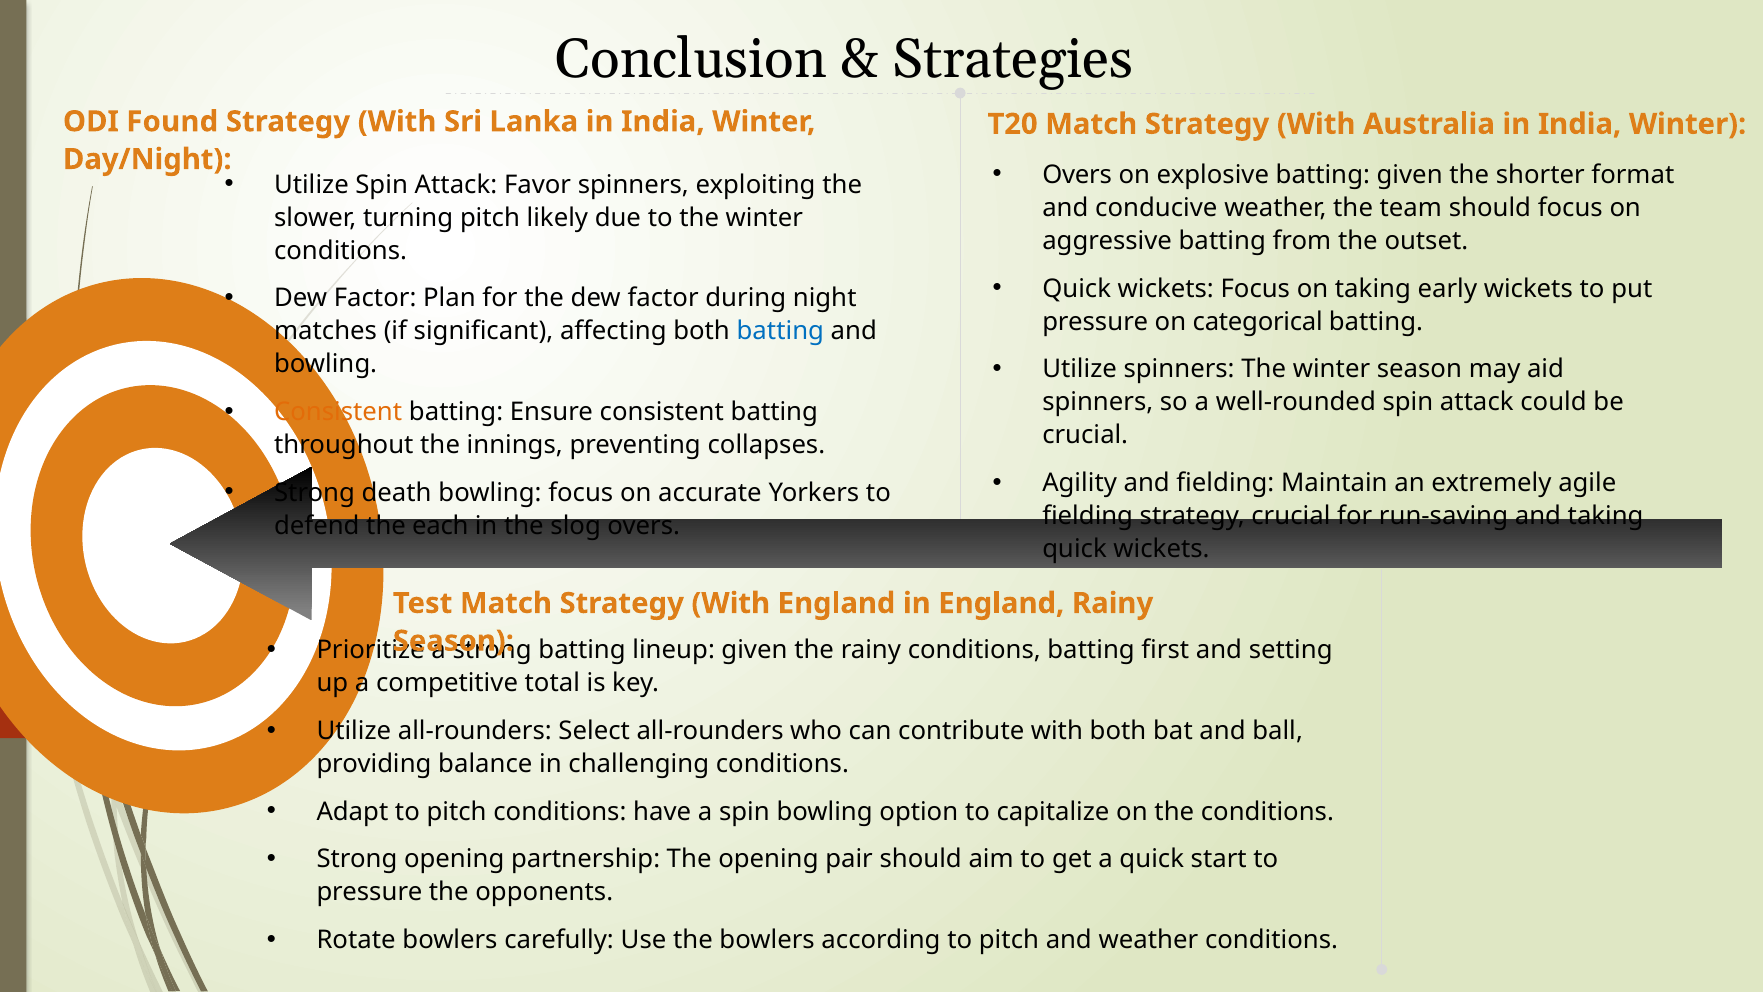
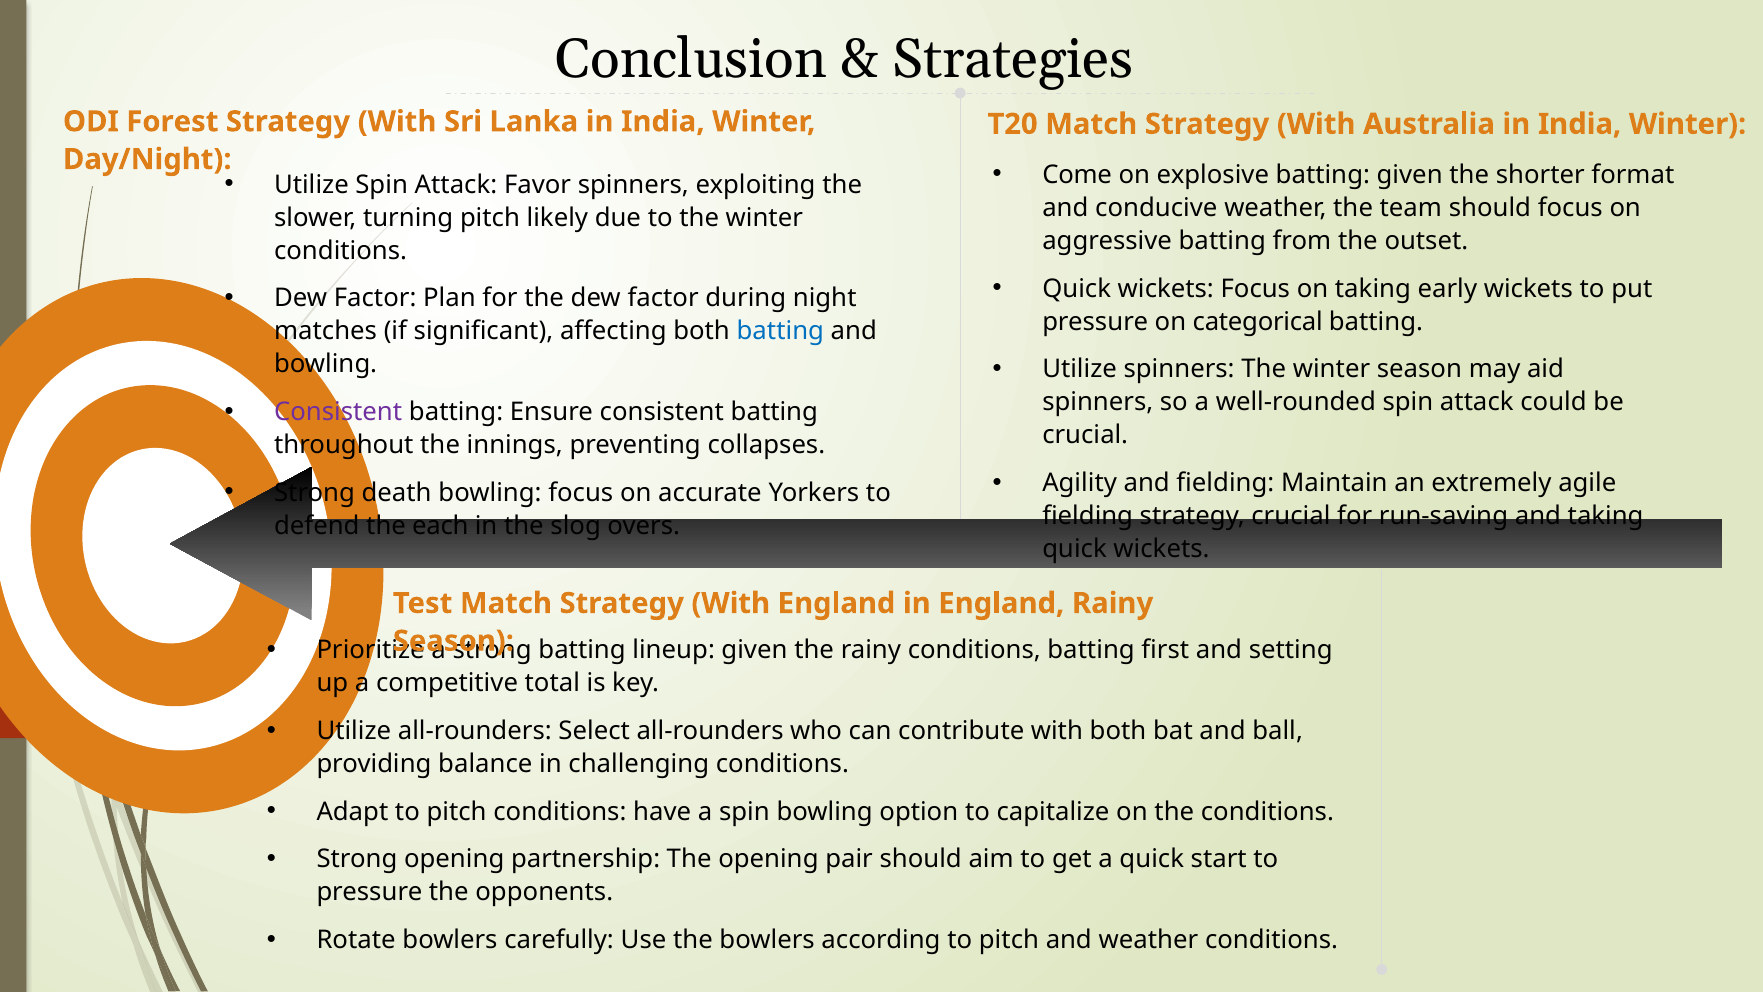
Found: Found -> Forest
Overs at (1077, 175): Overs -> Come
Consistent at (338, 412) colour: orange -> purple
